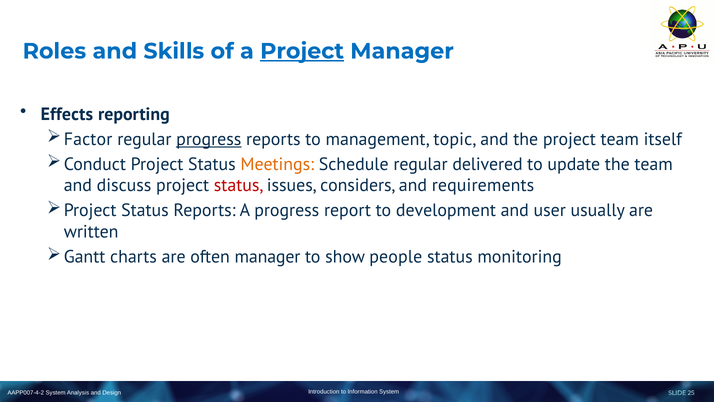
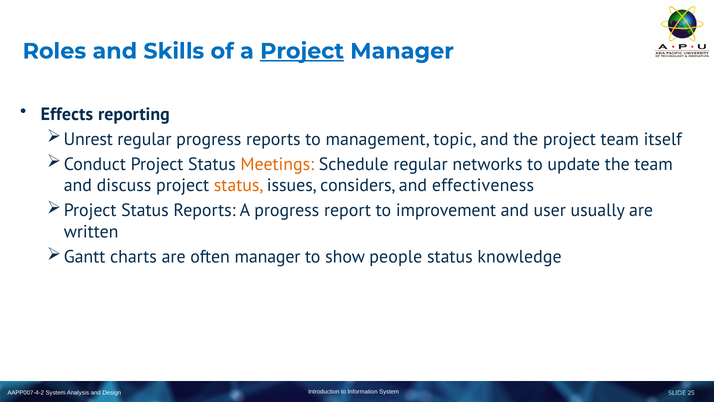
Factor: Factor -> Unrest
progress at (209, 139) underline: present -> none
delivered: delivered -> networks
status at (239, 185) colour: red -> orange
requirements: requirements -> effectiveness
development: development -> improvement
monitoring: monitoring -> knowledge
